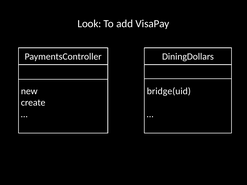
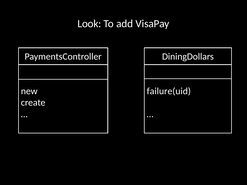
bridge(uid: bridge(uid -> failure(uid
